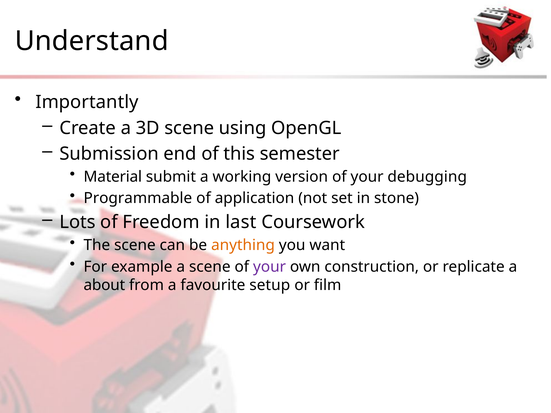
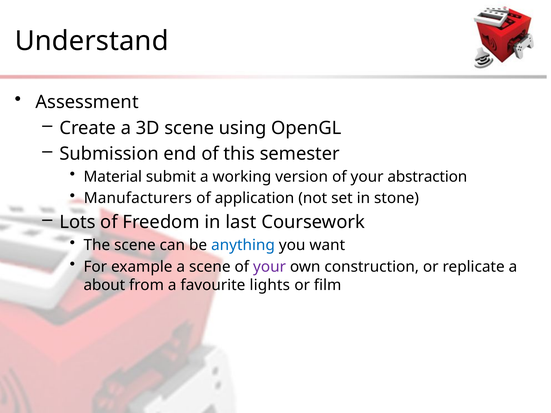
Importantly: Importantly -> Assessment
debugging: debugging -> abstraction
Programmable: Programmable -> Manufacturers
anything colour: orange -> blue
setup: setup -> lights
